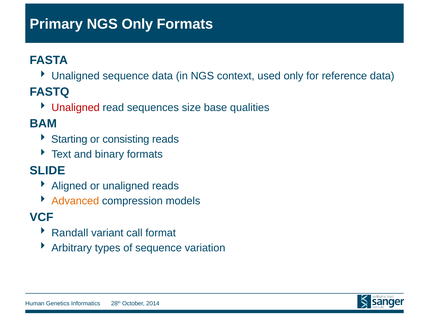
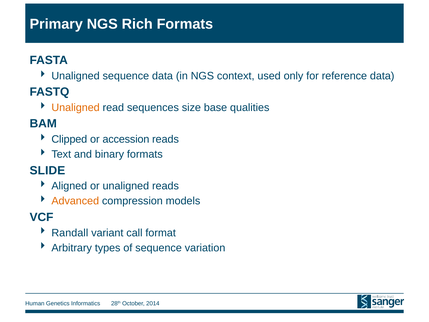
NGS Only: Only -> Rich
Unaligned at (76, 108) colour: red -> orange
Starting: Starting -> Clipped
consisting: consisting -> accession
